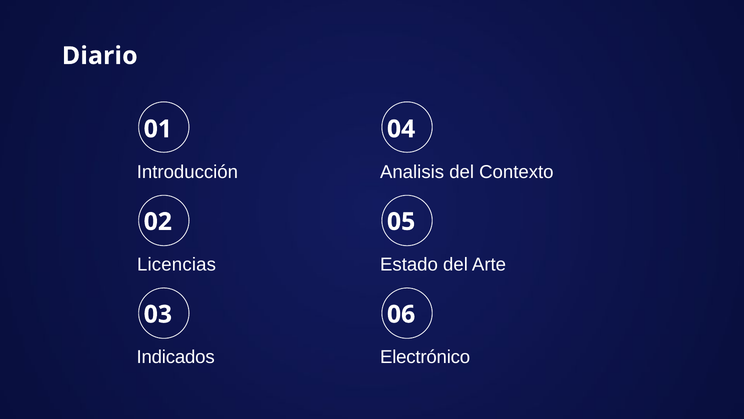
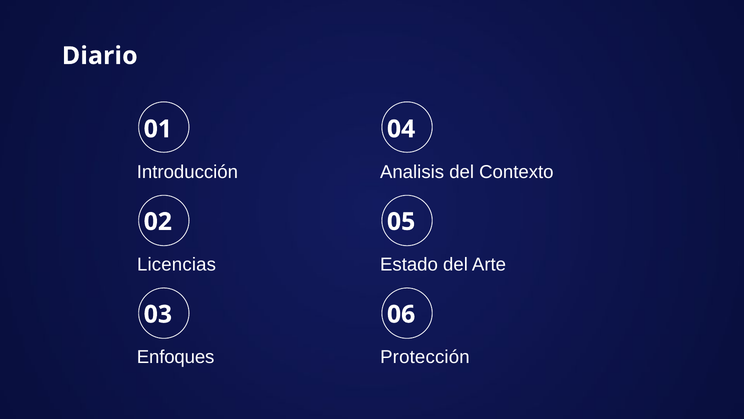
Indicados: Indicados -> Enfoques
Electrónico: Electrónico -> Protección
